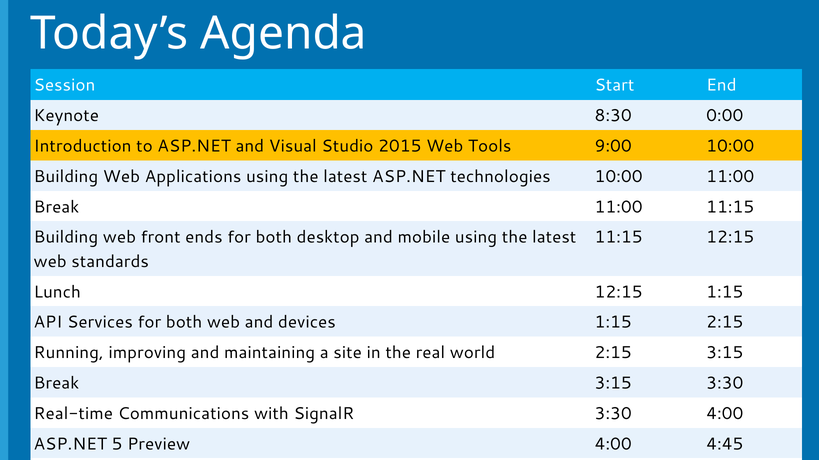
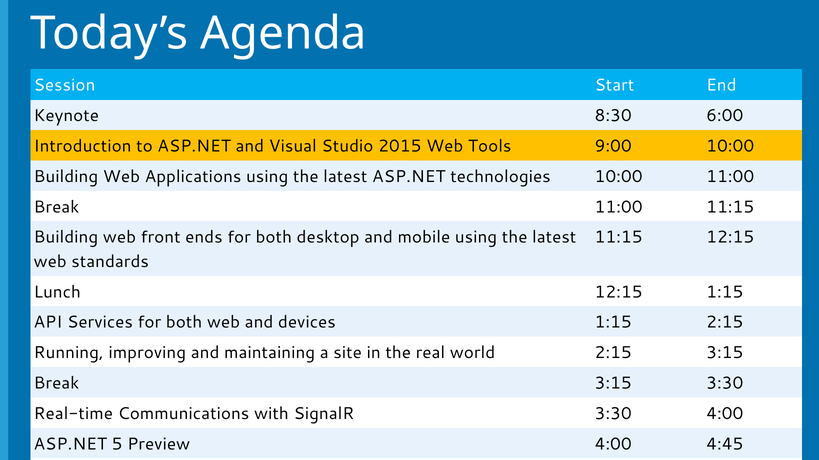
0:00: 0:00 -> 6:00
